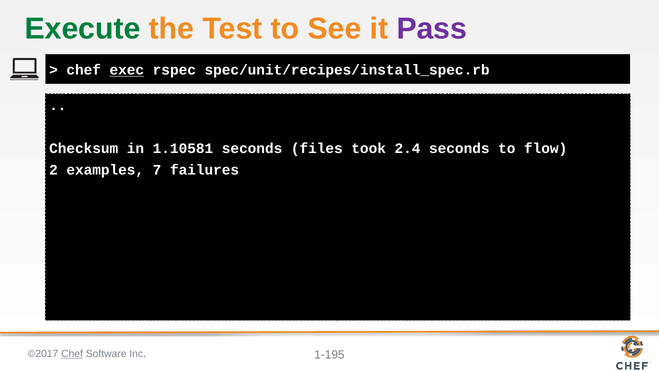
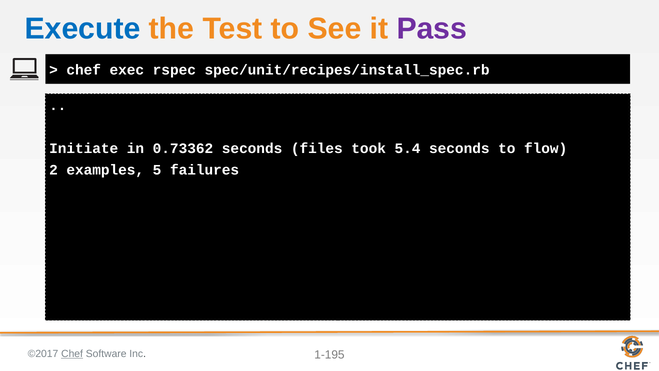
Execute colour: green -> blue
exec underline: present -> none
Checksum: Checksum -> Initiate
1.10581: 1.10581 -> 0.73362
2.4: 2.4 -> 5.4
7: 7 -> 5
